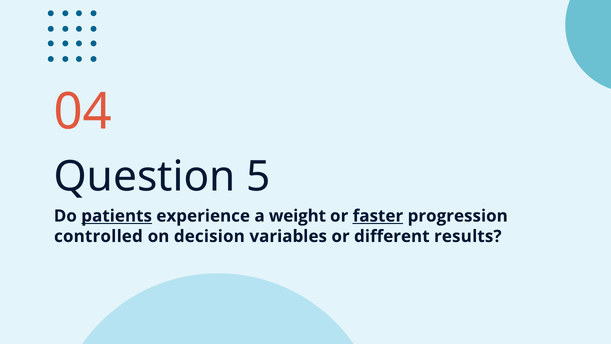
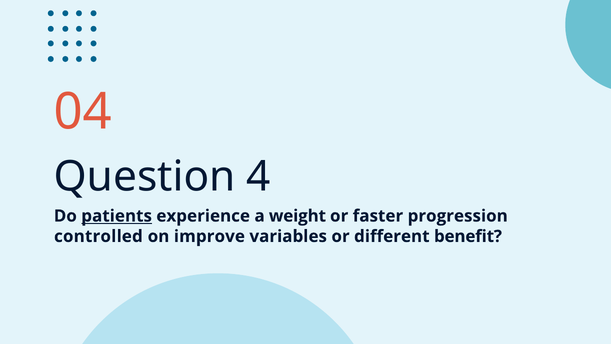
5: 5 -> 4
faster underline: present -> none
decision: decision -> improve
results: results -> benefit
